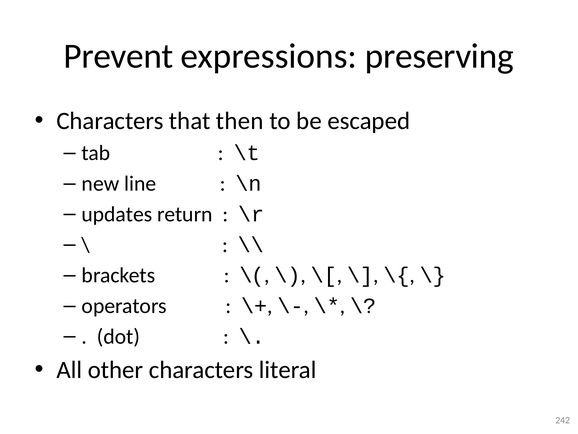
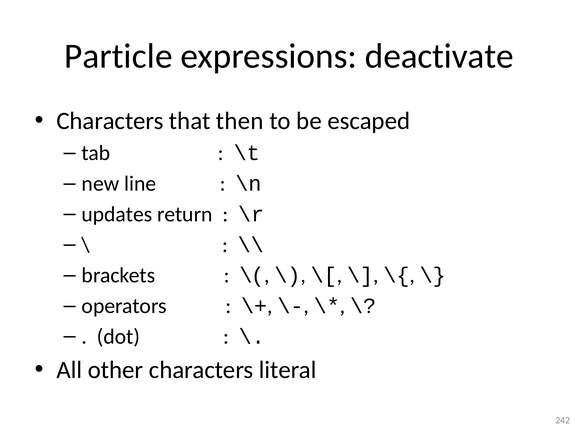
Prevent: Prevent -> Particle
preserving: preserving -> deactivate
